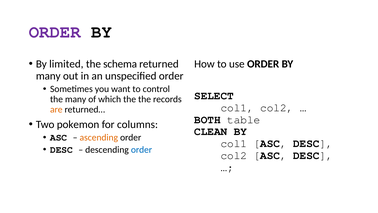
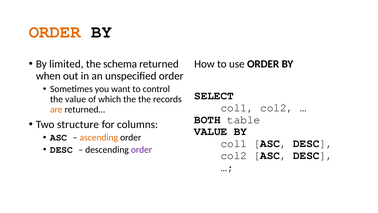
ORDER at (55, 32) colour: purple -> orange
many at (48, 76): many -> when
the many: many -> value
pokemon: pokemon -> structure
CLEAN at (211, 131): CLEAN -> VALUE
order at (142, 149) colour: blue -> purple
